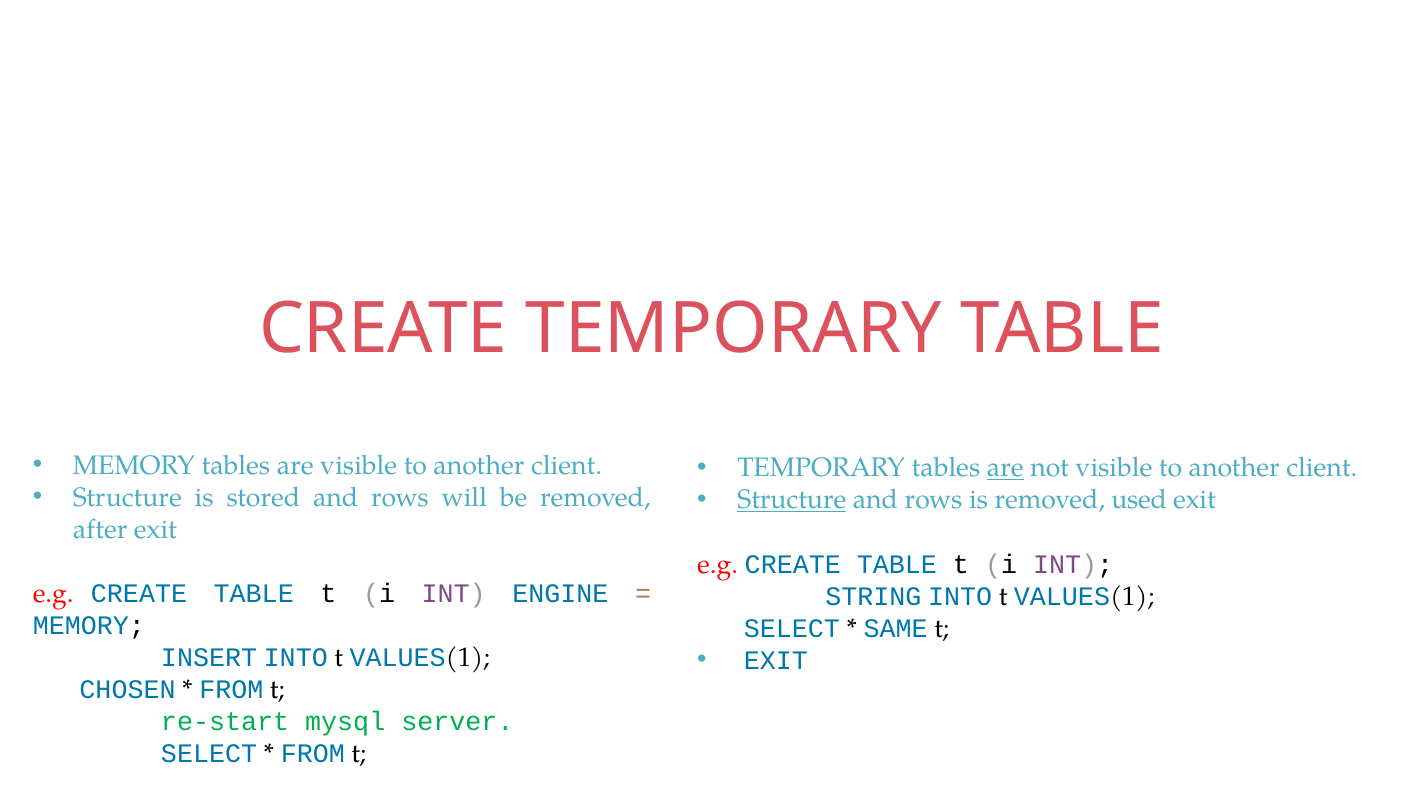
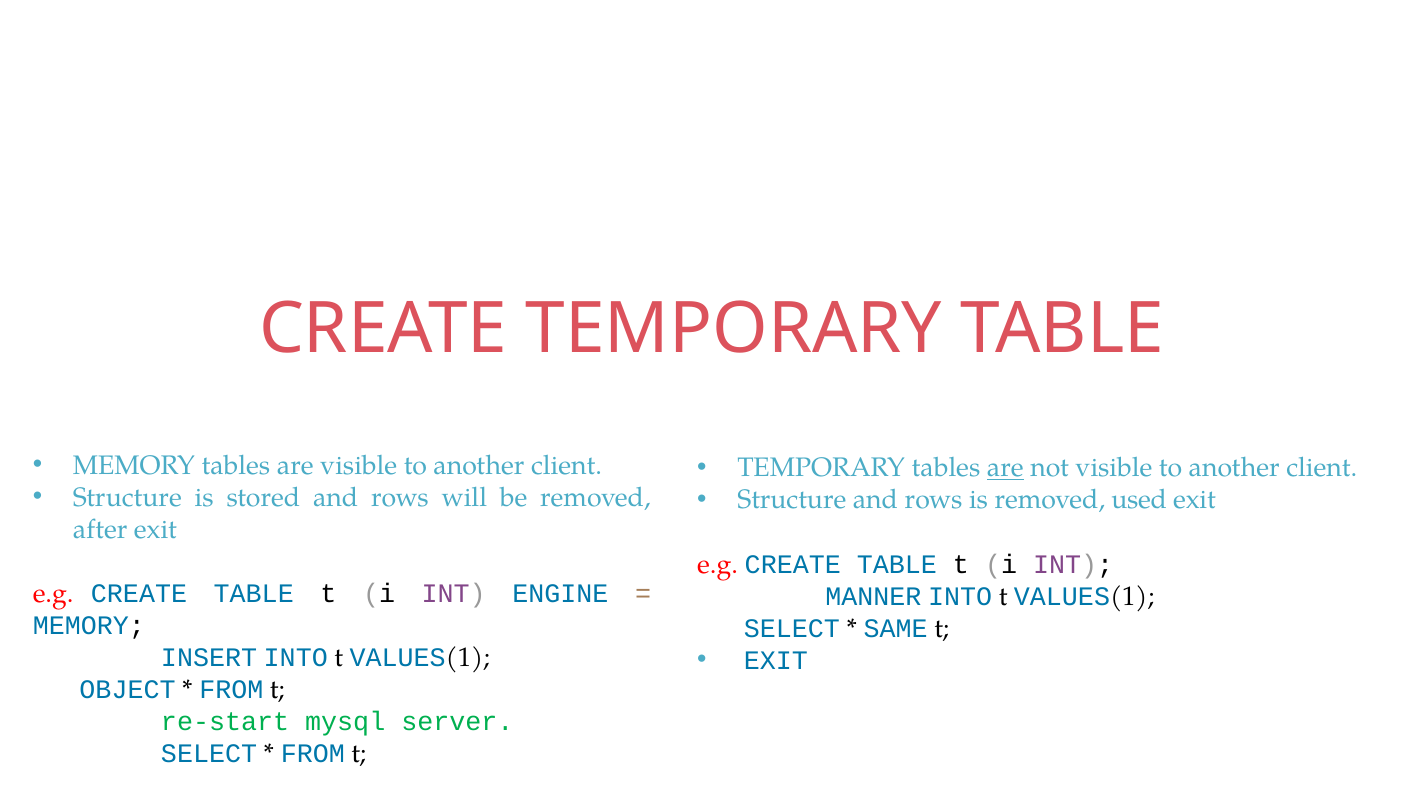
Structure at (792, 500) underline: present -> none
STRING: STRING -> MANNER
CHOSEN: CHOSEN -> OBJECT
